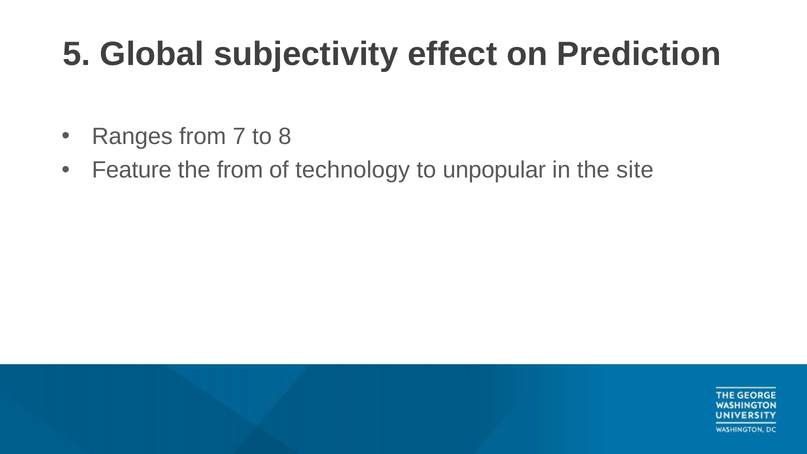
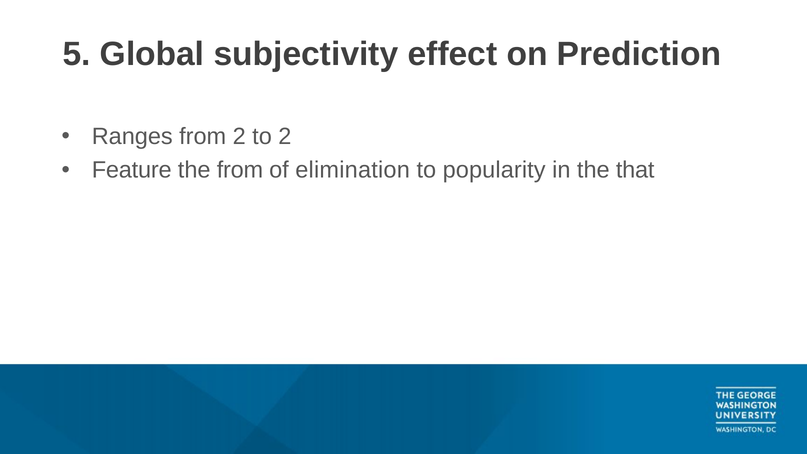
from 7: 7 -> 2
to 8: 8 -> 2
technology: technology -> elimination
unpopular: unpopular -> popularity
site: site -> that
